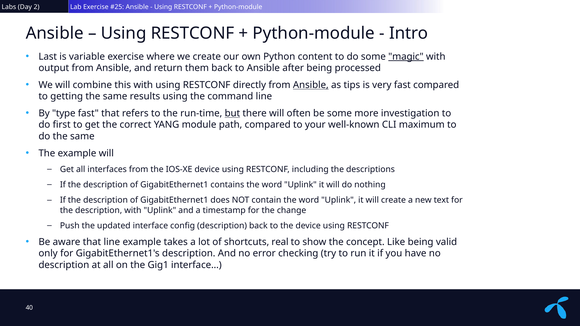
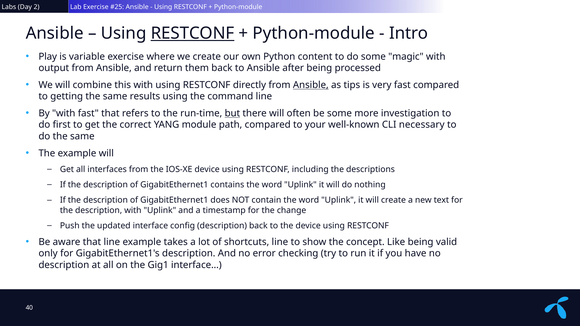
RESTCONF at (193, 33) underline: none -> present
Last: Last -> Play
magic underline: present -> none
By type: type -> with
maximum: maximum -> necessary
shortcuts real: real -> line
